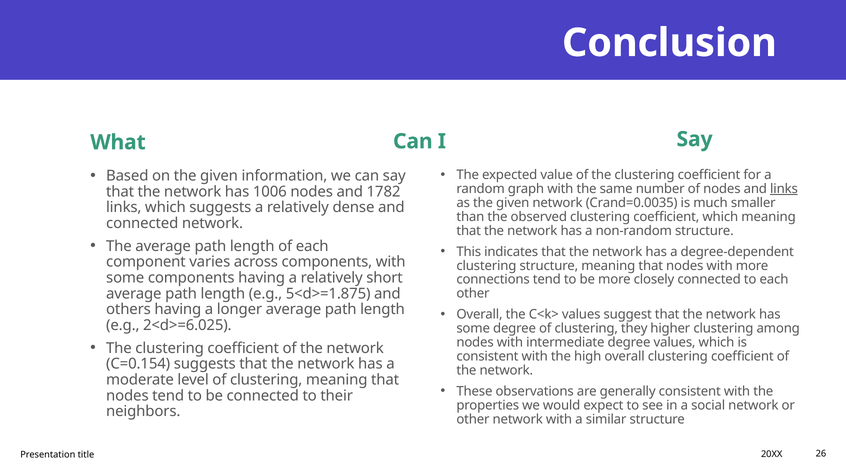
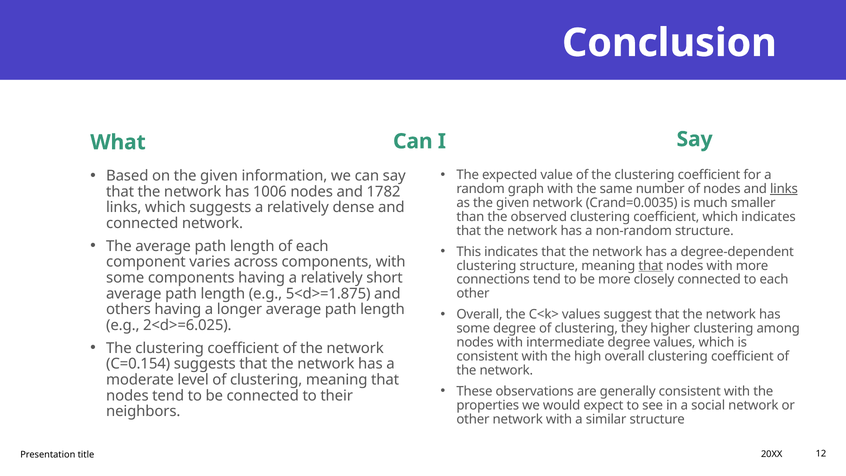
which meaning: meaning -> indicates
that at (651, 266) underline: none -> present
26: 26 -> 12
